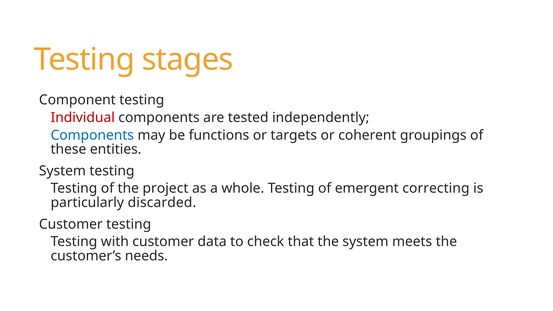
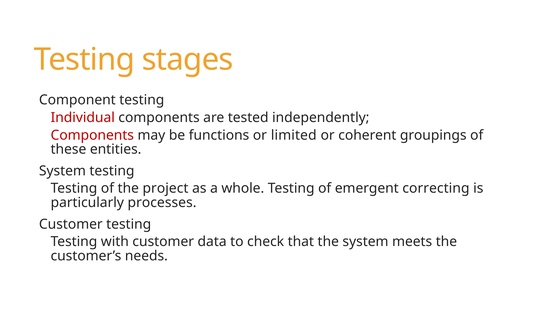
Components at (92, 135) colour: blue -> red
targets: targets -> limited
discarded: discarded -> processes
